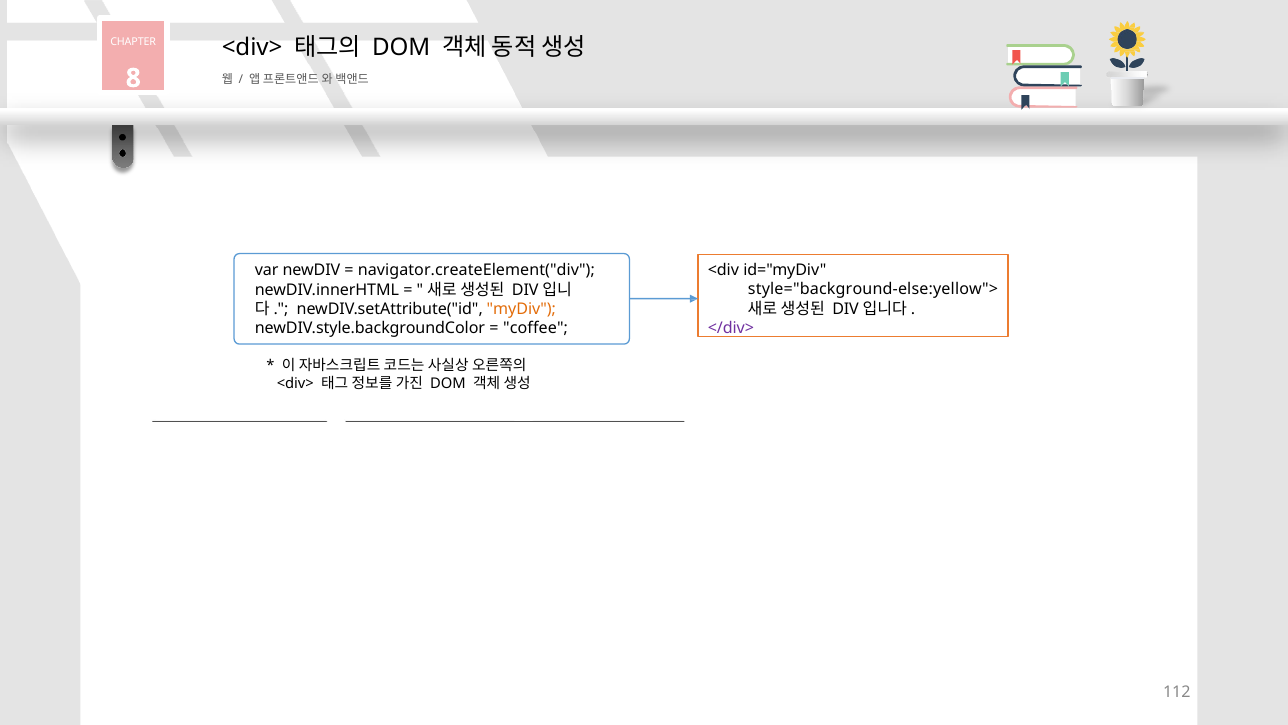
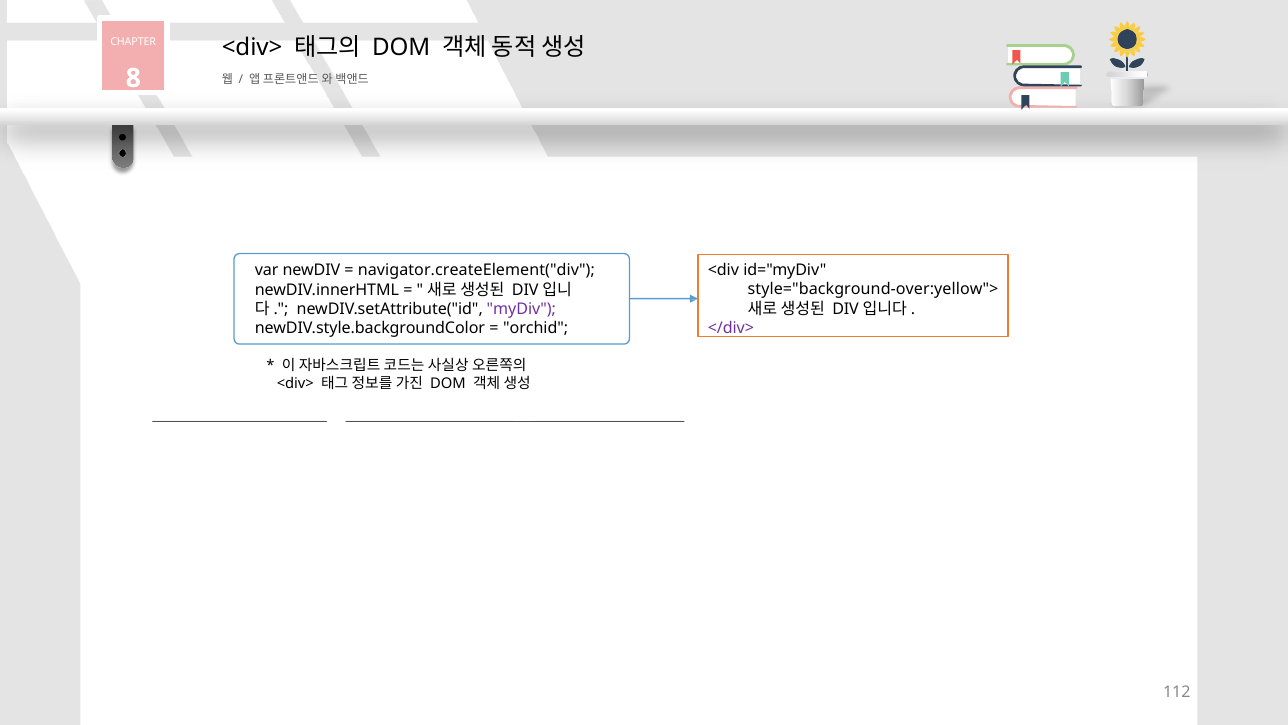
style="background-else:yellow">: style="background-else:yellow"> -> style="background-over:yellow">
myDiv colour: orange -> purple
coffee: coffee -> orchid
